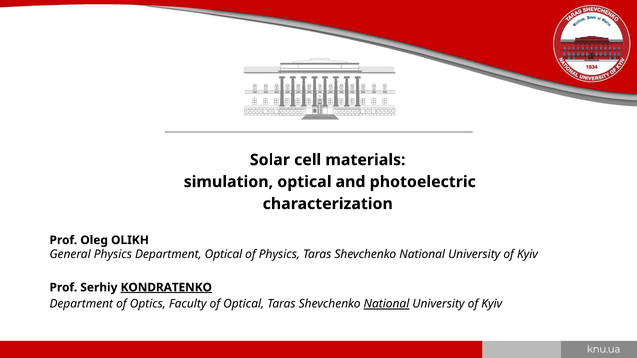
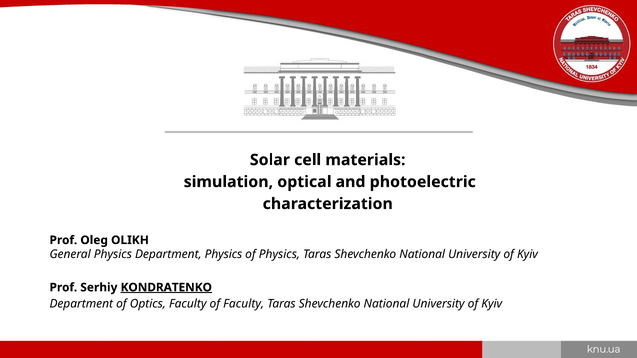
Department Optical: Optical -> Physics
of Optical: Optical -> Faculty
National at (386, 304) underline: present -> none
